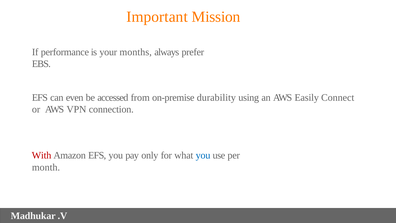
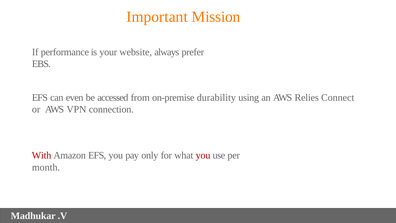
months: months -> website
Easily: Easily -> Relies
you at (203, 155) colour: blue -> red
